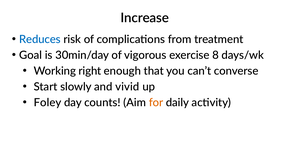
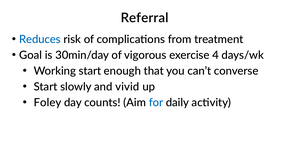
Increase: Increase -> Referral
8: 8 -> 4
Working right: right -> start
for colour: orange -> blue
